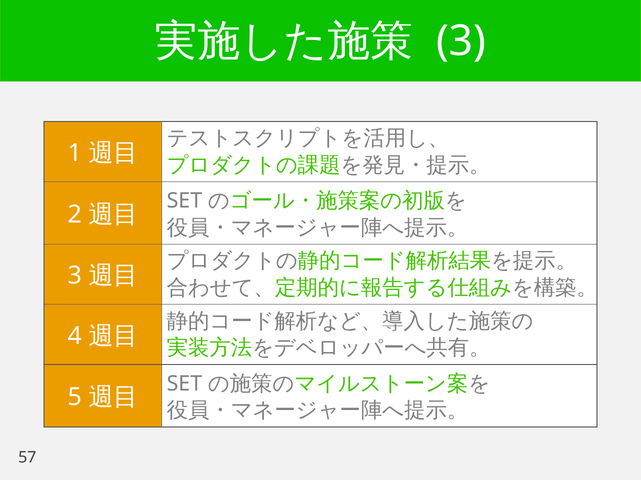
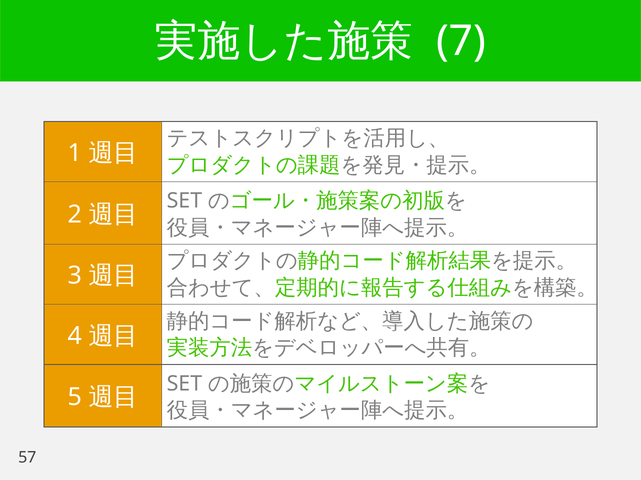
3 at (461, 41): 3 -> 7
